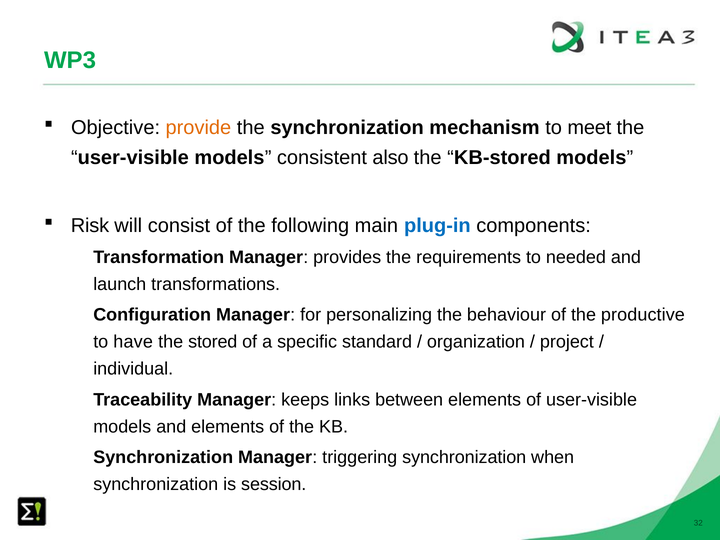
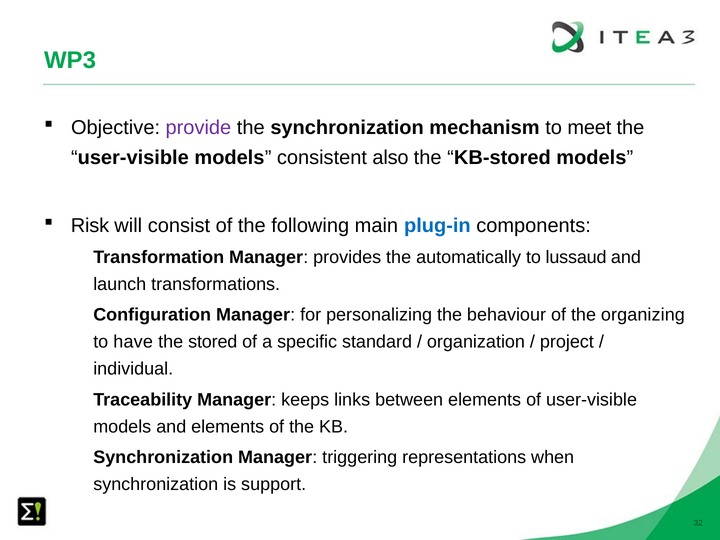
provide colour: orange -> purple
requirements: requirements -> automatically
needed: needed -> lussaud
productive: productive -> organizing
triggering synchronization: synchronization -> representations
session: session -> support
